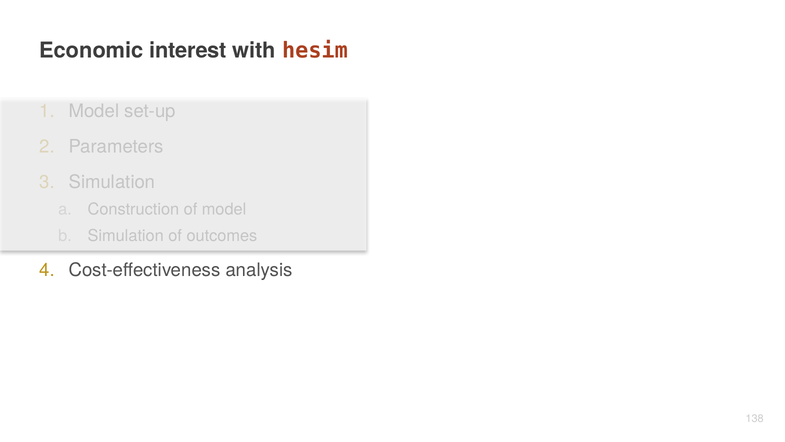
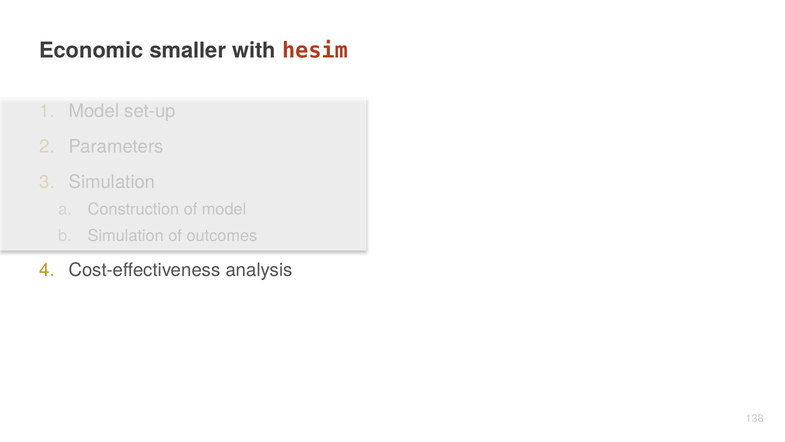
interest: interest -> smaller
